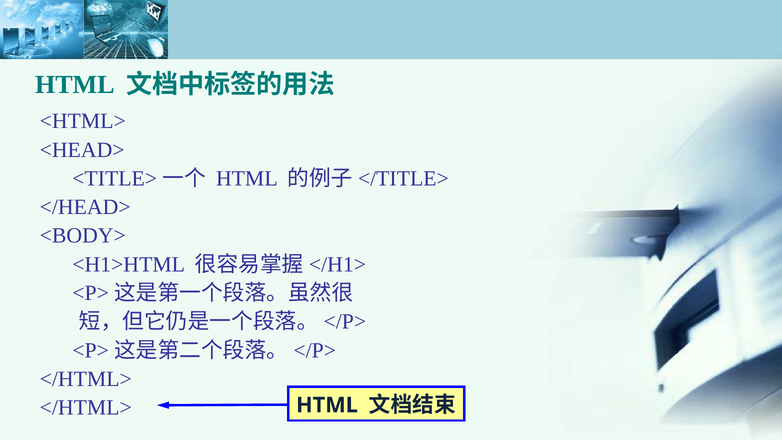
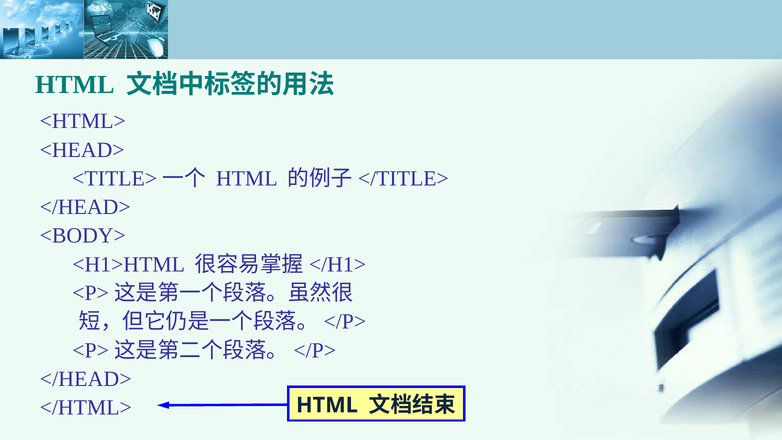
</HTML> at (86, 379): </HTML> -> </HEAD>
